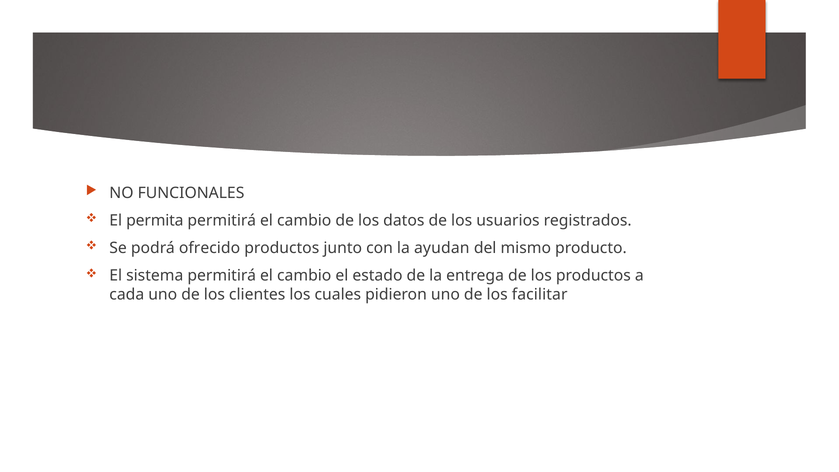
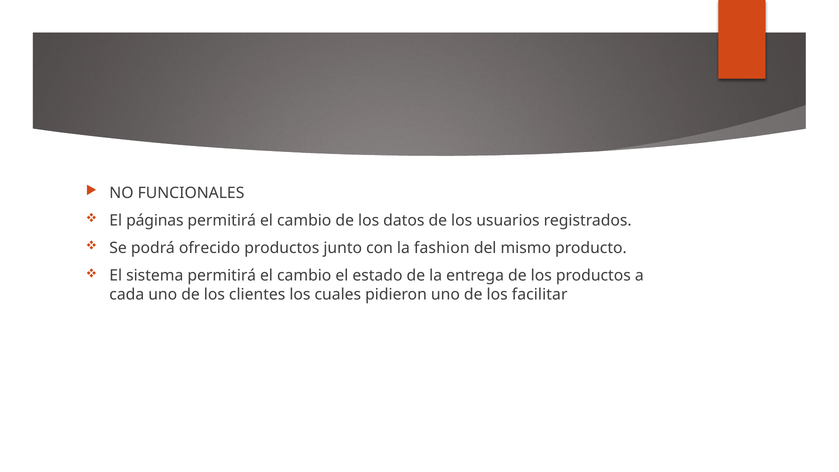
permita: permita -> páginas
ayudan: ayudan -> fashion
